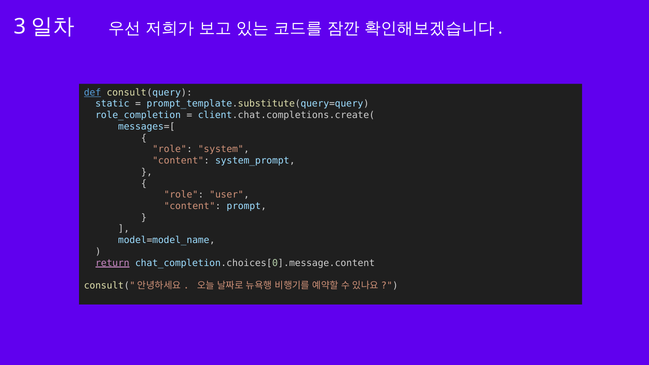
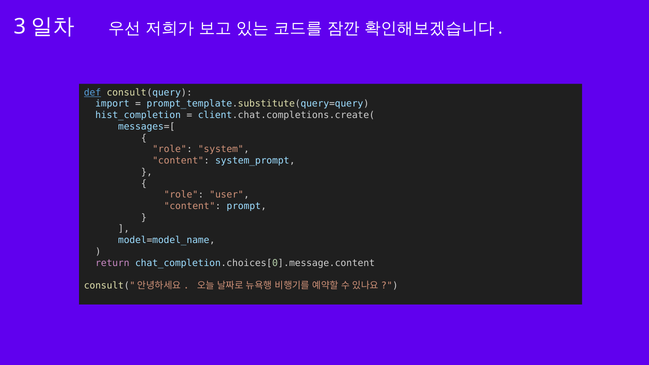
static: static -> import
role_completion: role_completion -> hist_completion
return underline: present -> none
